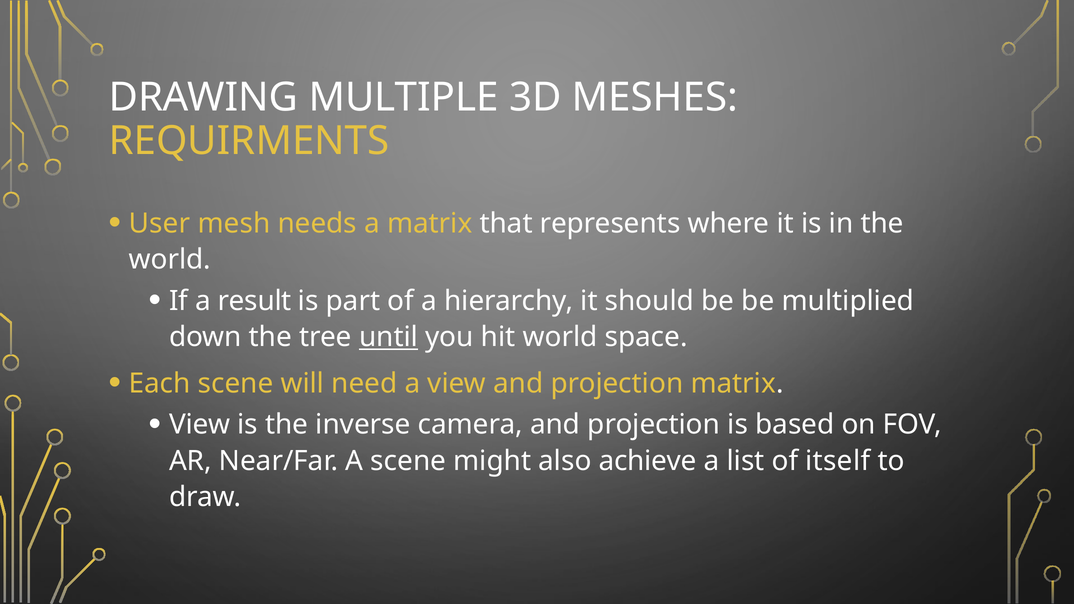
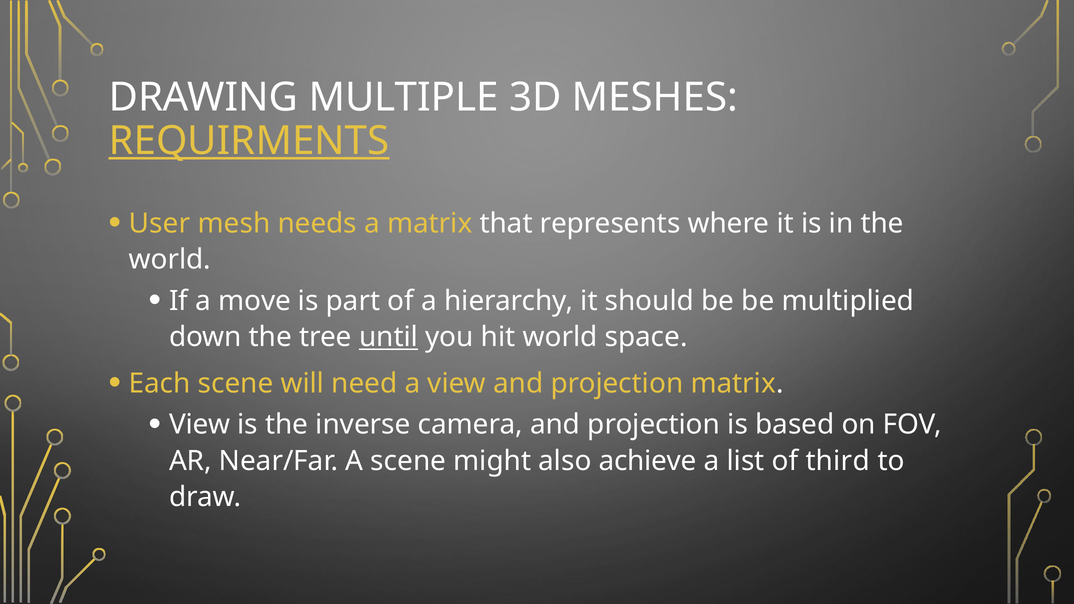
REQUIRMENTS underline: none -> present
result: result -> move
itself: itself -> third
